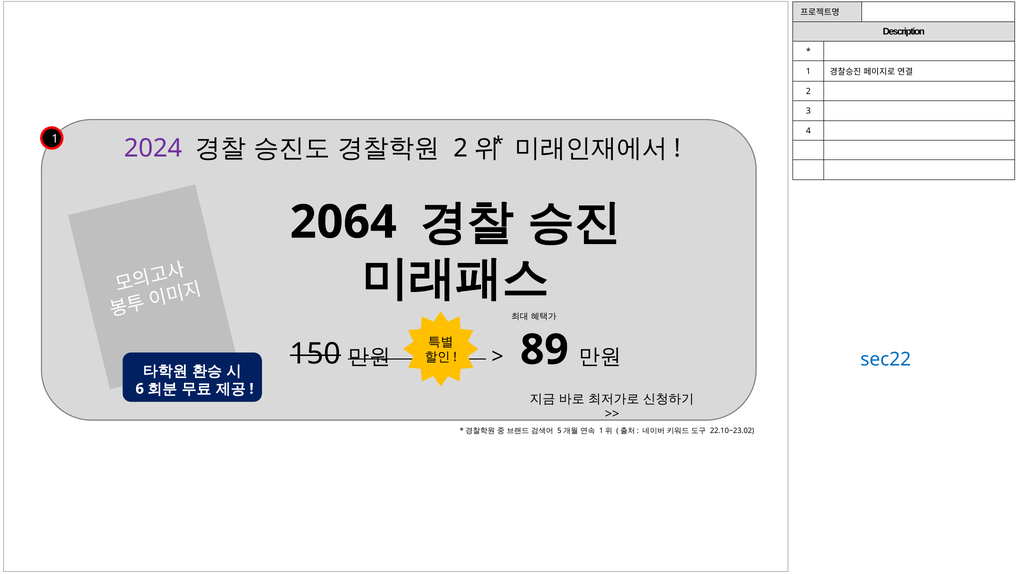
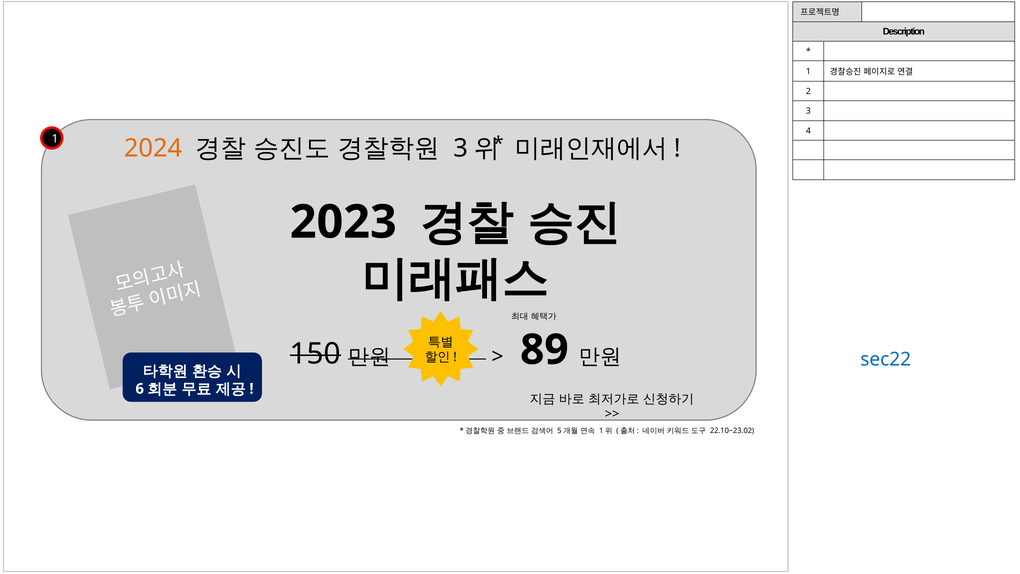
2024 colour: purple -> orange
2 at (461, 148): 2 -> 3
2064: 2064 -> 2023
